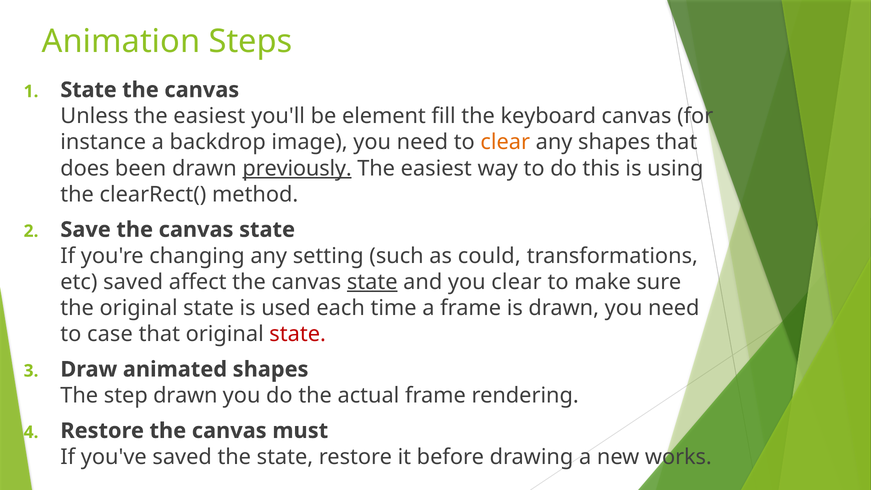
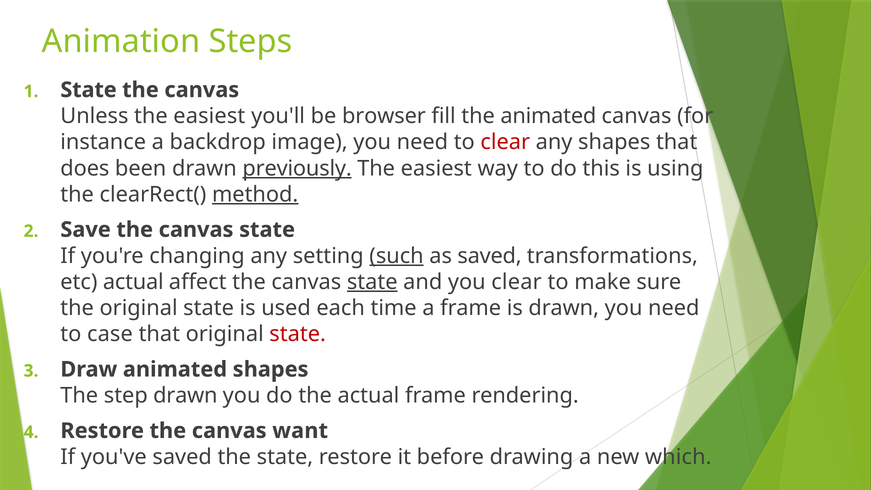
element: element -> browser
the keyboard: keyboard -> animated
clear at (505, 142) colour: orange -> red
method underline: none -> present
such underline: none -> present
as could: could -> saved
etc saved: saved -> actual
must: must -> want
works: works -> which
